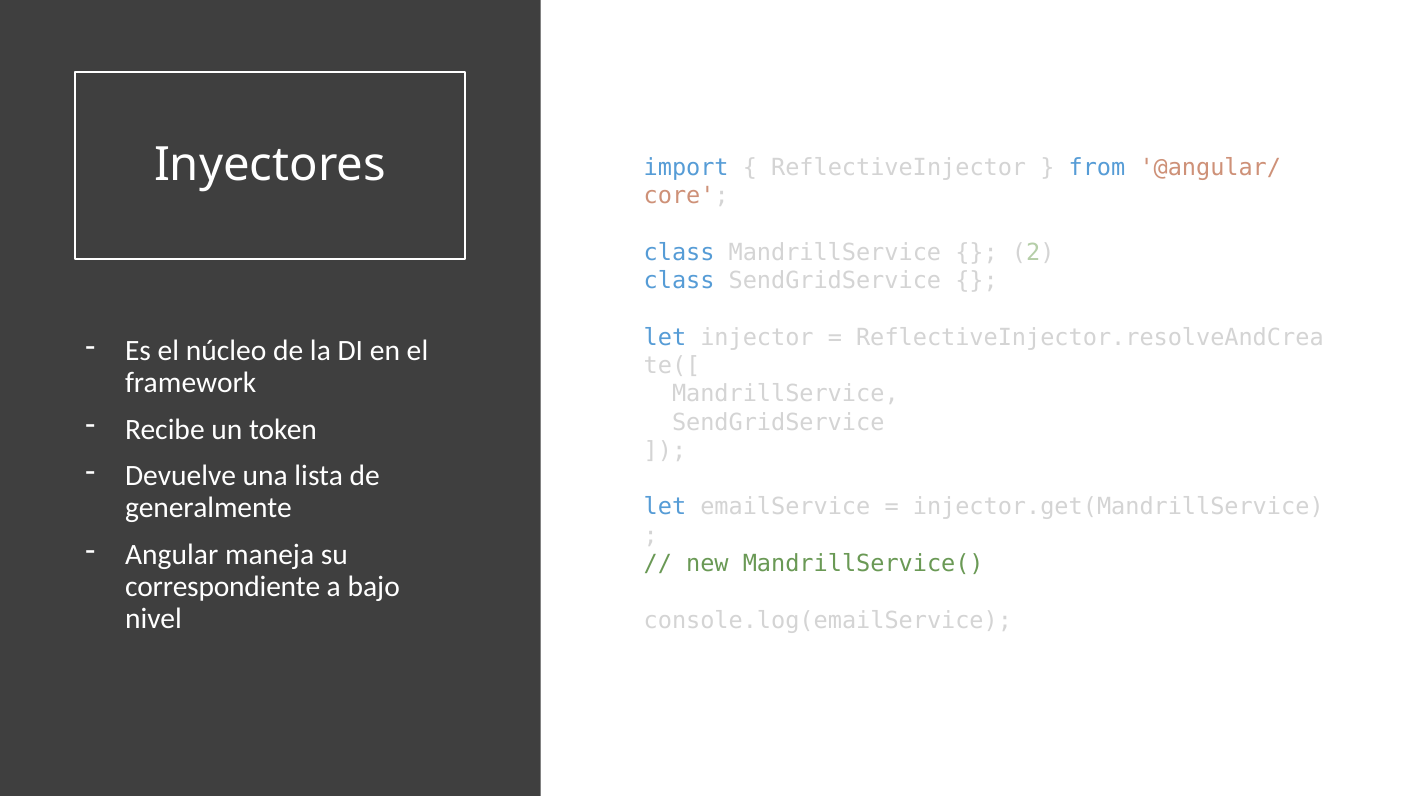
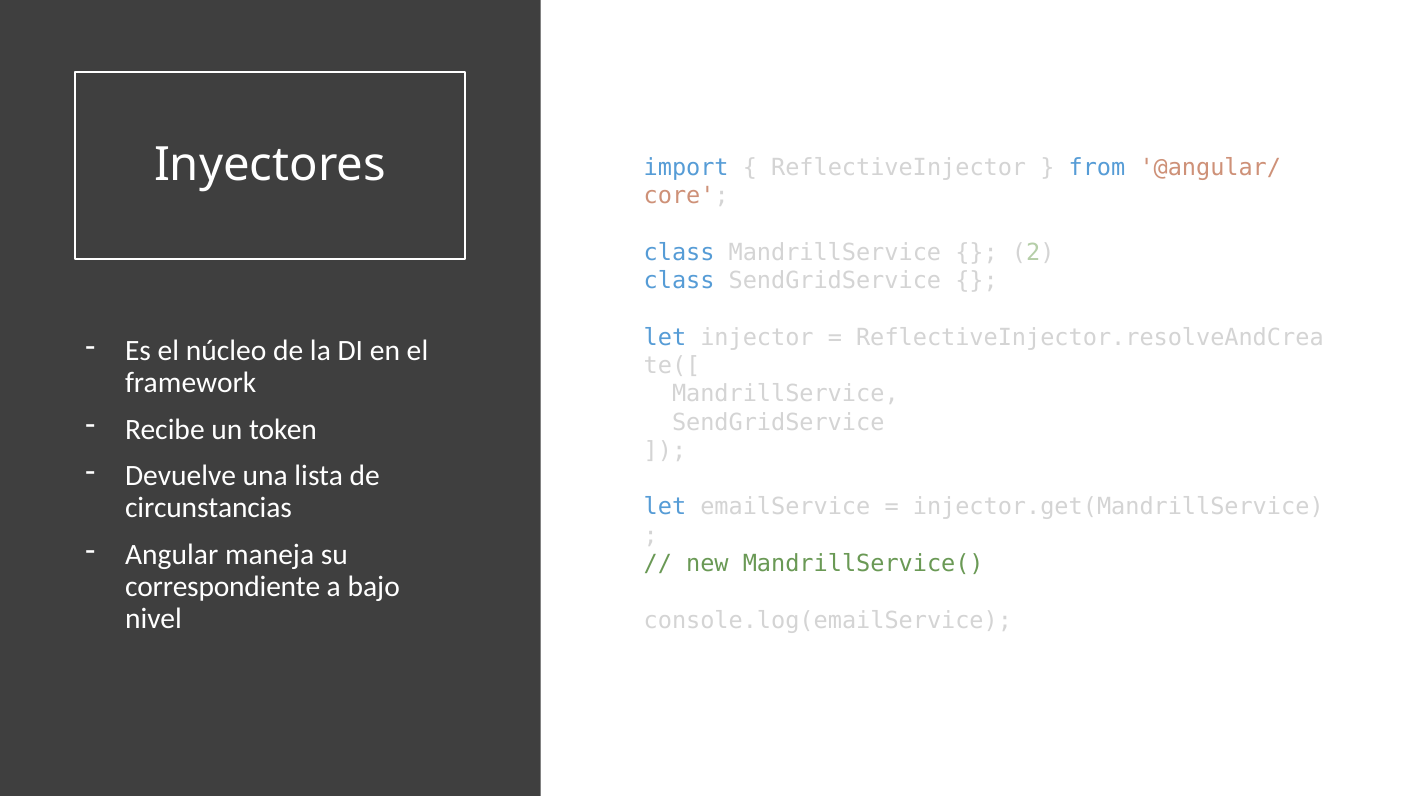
generalmente: generalmente -> circunstancias
